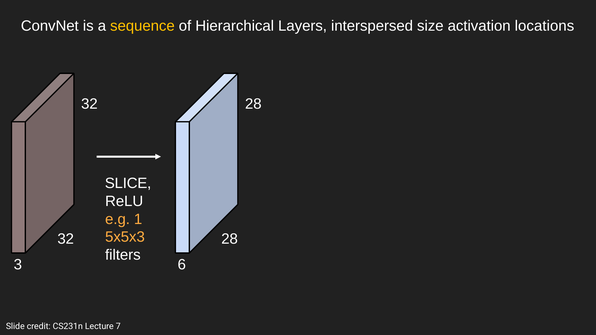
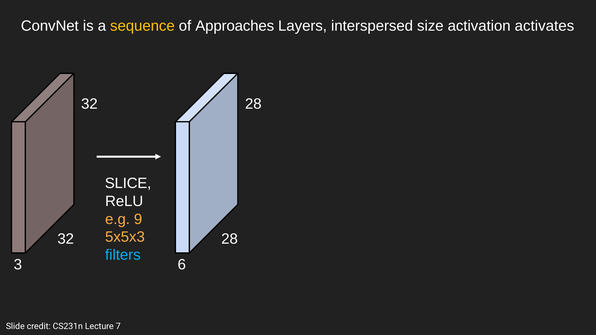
Hierarchical: Hierarchical -> Approaches
locations: locations -> activates
1: 1 -> 9
filters colour: white -> light blue
